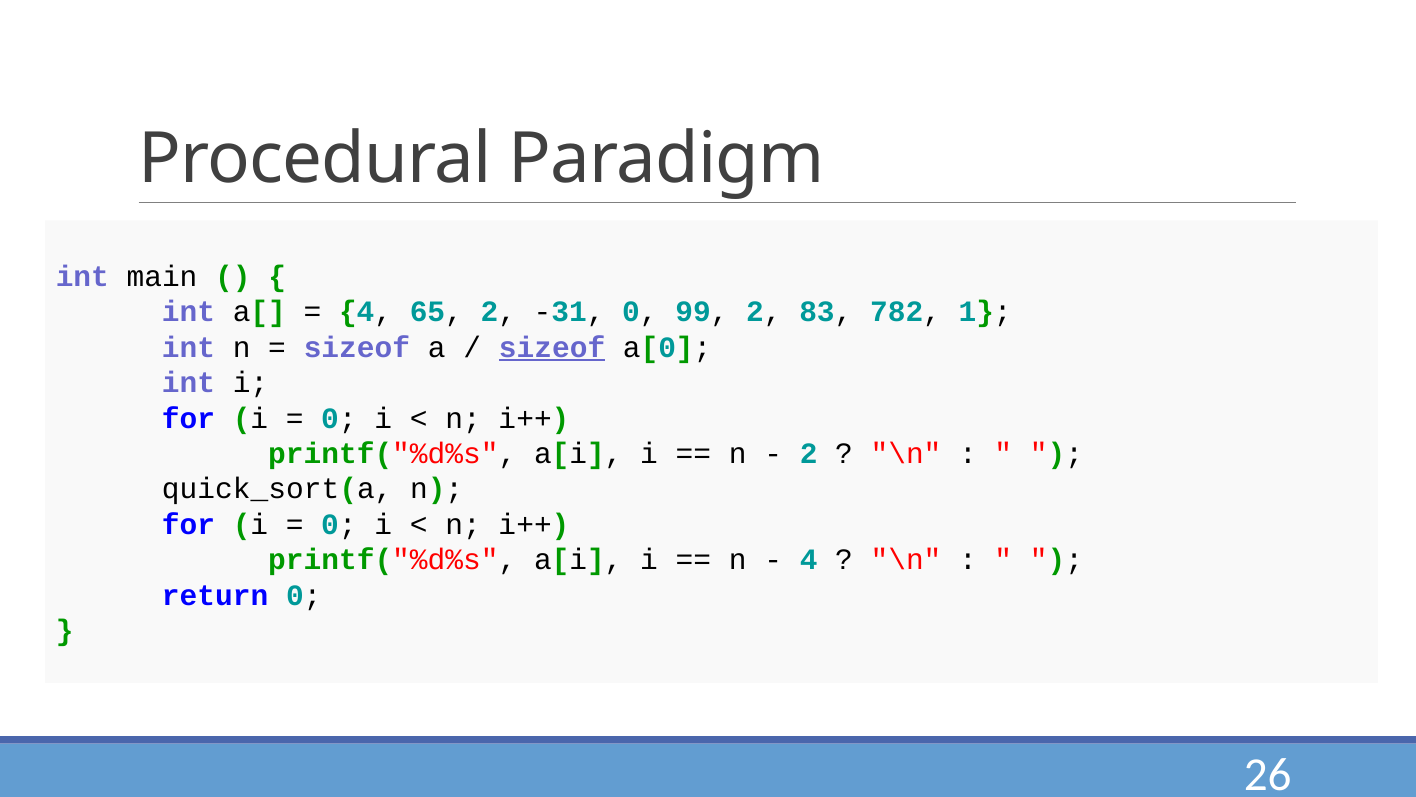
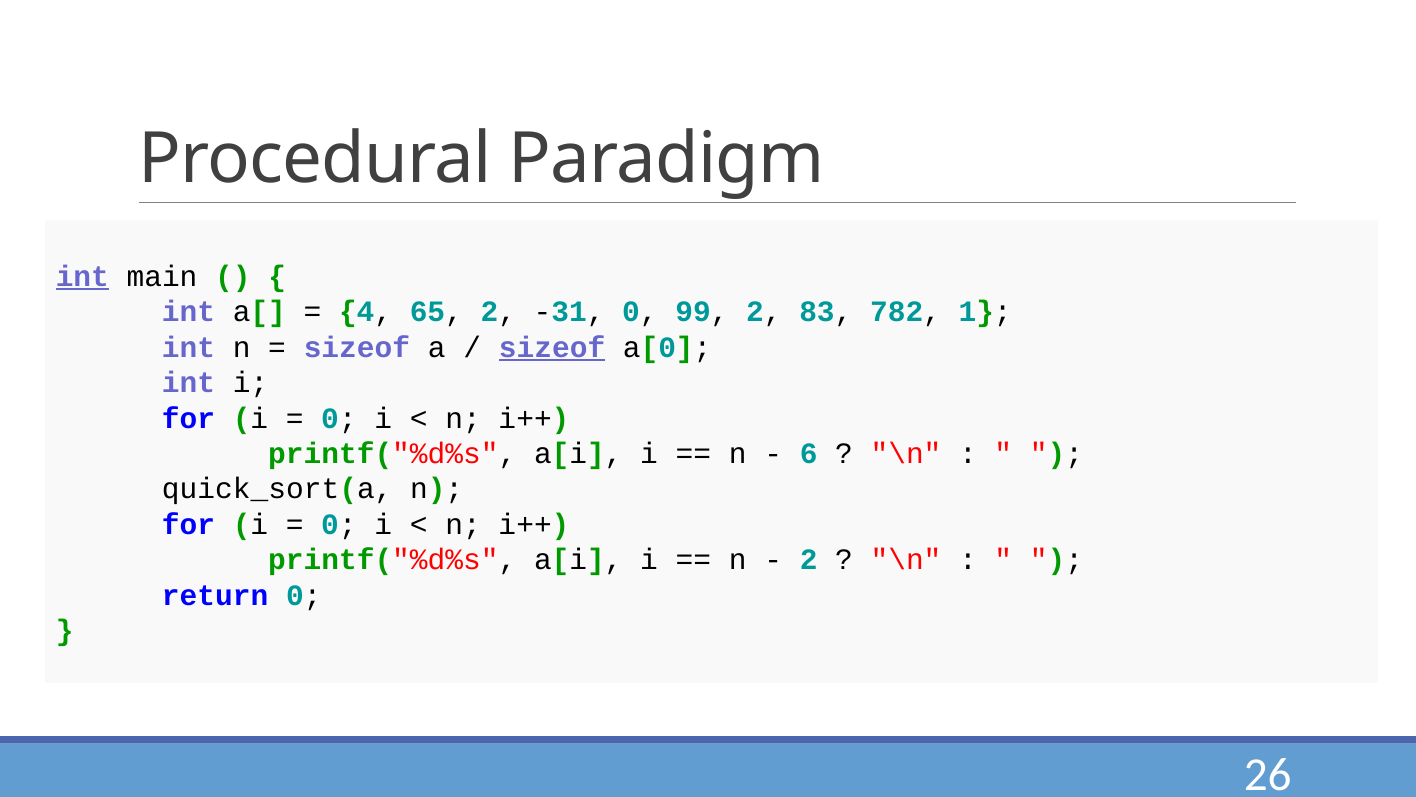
int at (82, 276) underline: none -> present
2 at (809, 453): 2 -> 6
4 at (809, 560): 4 -> 2
